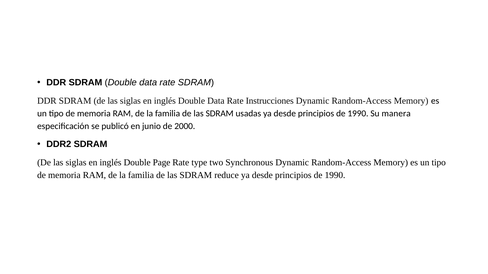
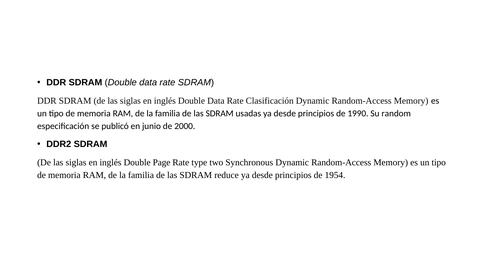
Instrucciones: Instrucciones -> Clasificación
manera: manera -> random
1990 at (335, 175): 1990 -> 1954
